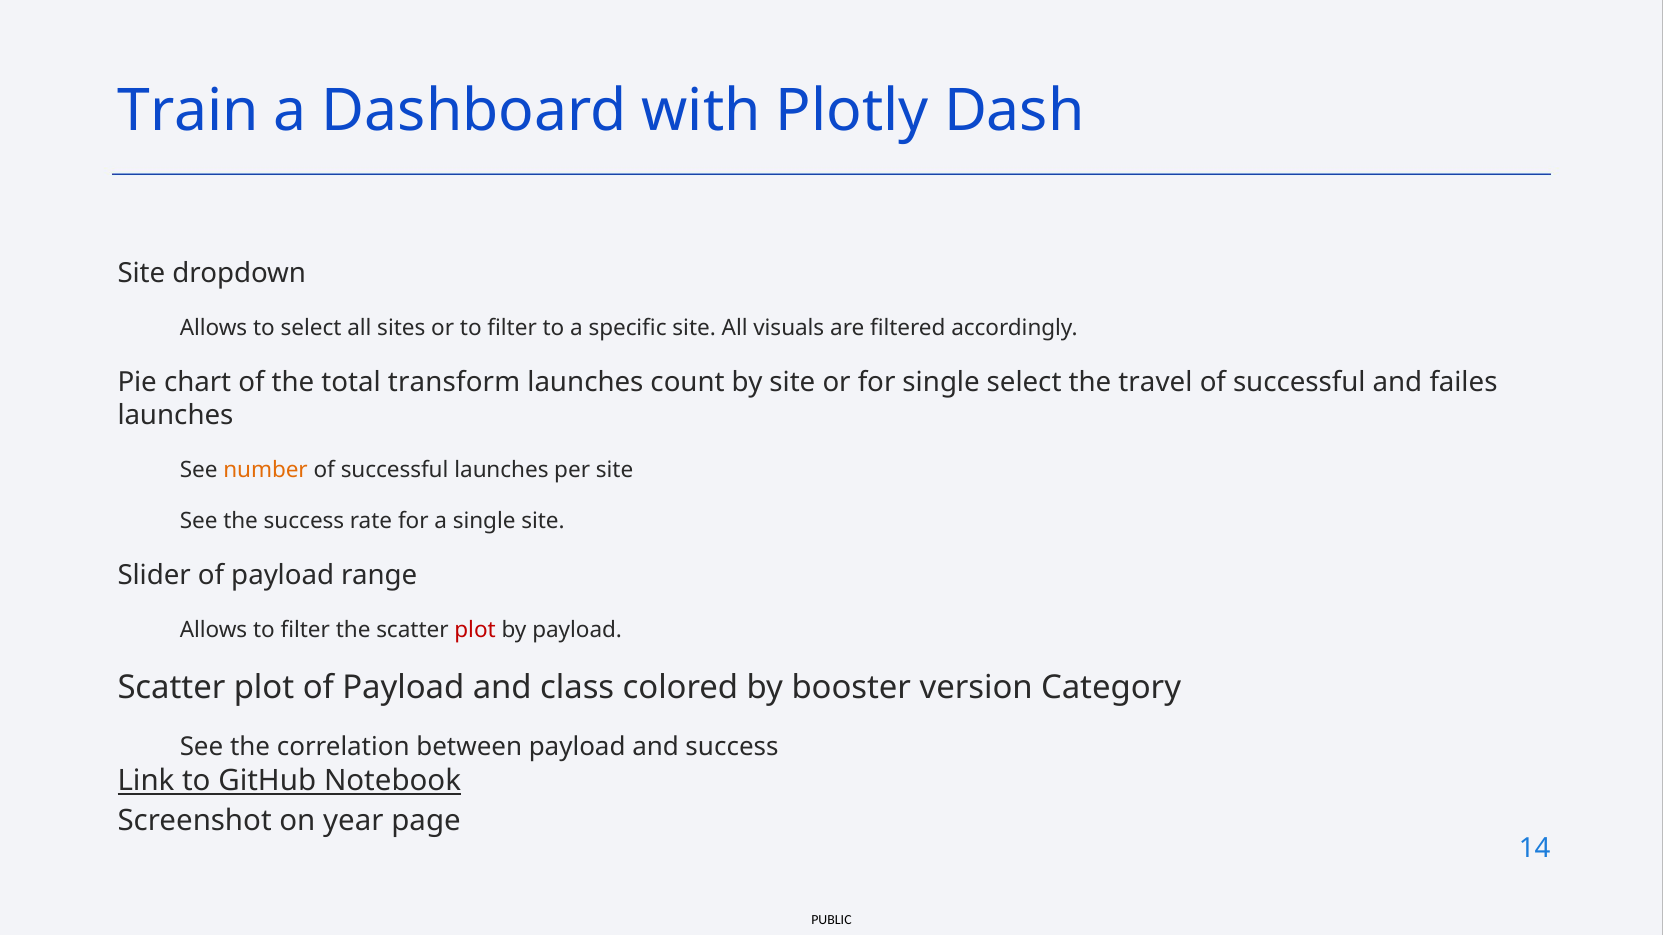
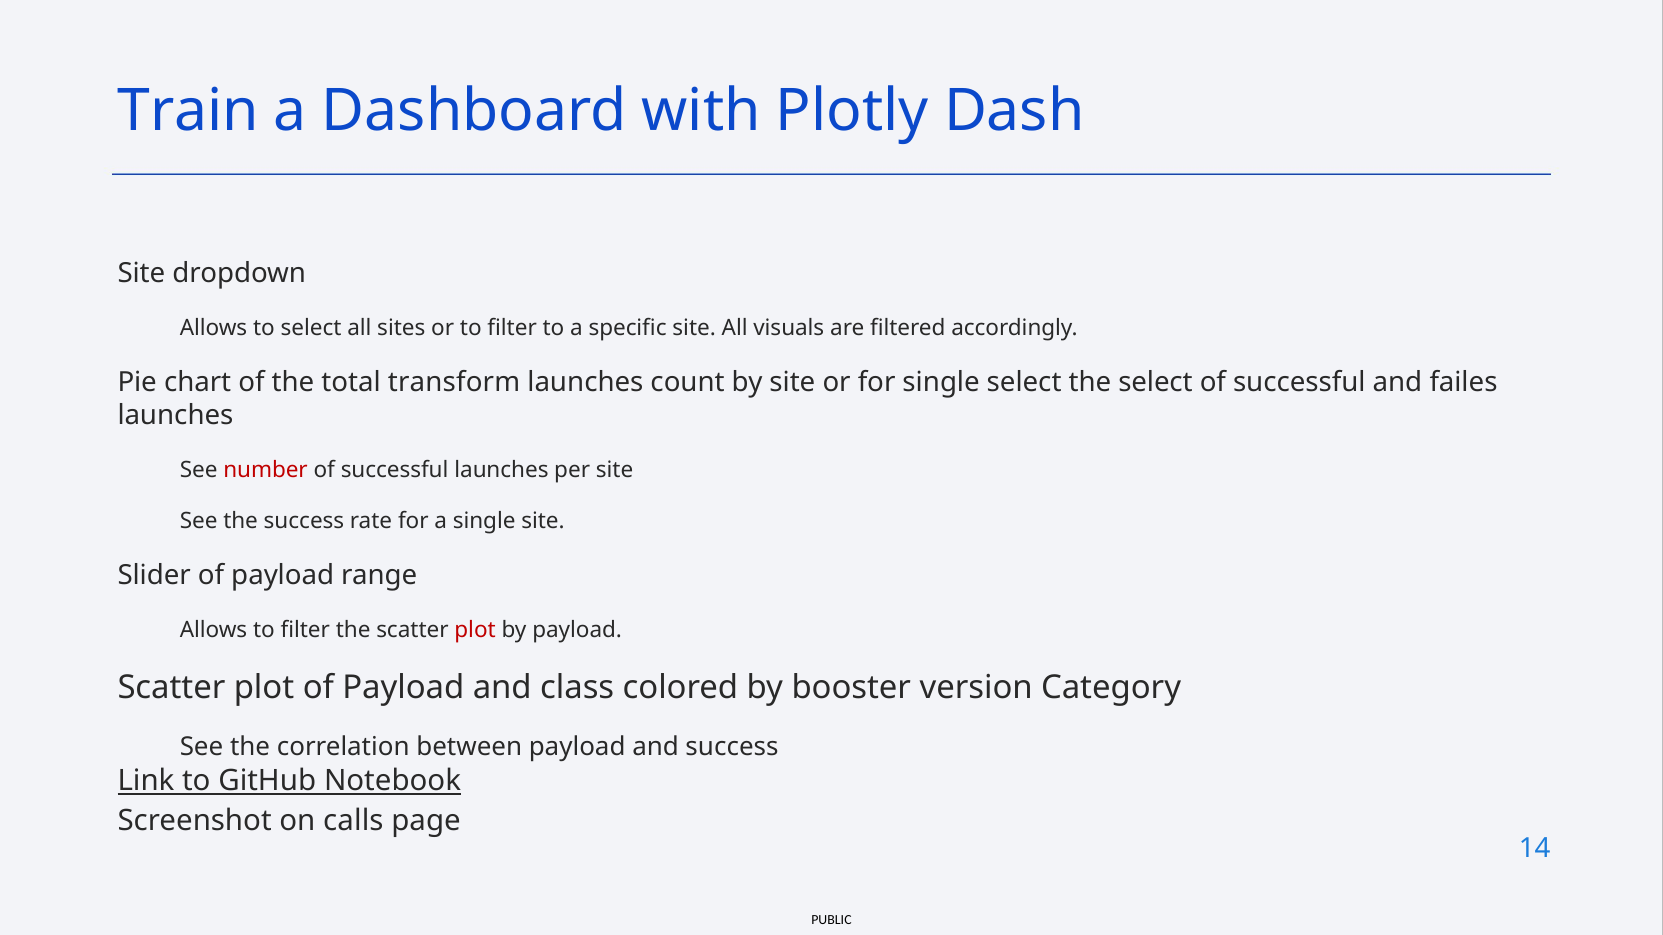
the travel: travel -> select
number colour: orange -> red
year: year -> calls
